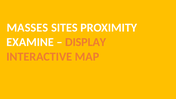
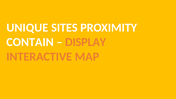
MASSES: MASSES -> UNIQUE
EXAMINE: EXAMINE -> CONTAIN
